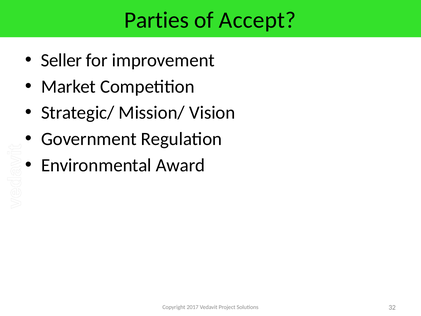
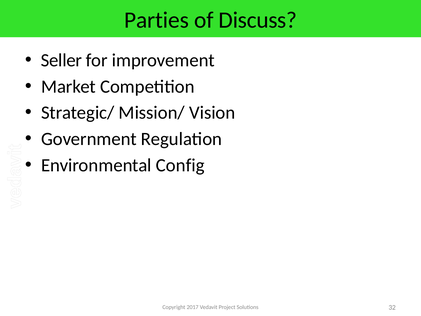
Accept: Accept -> Discuss
Award: Award -> Config
